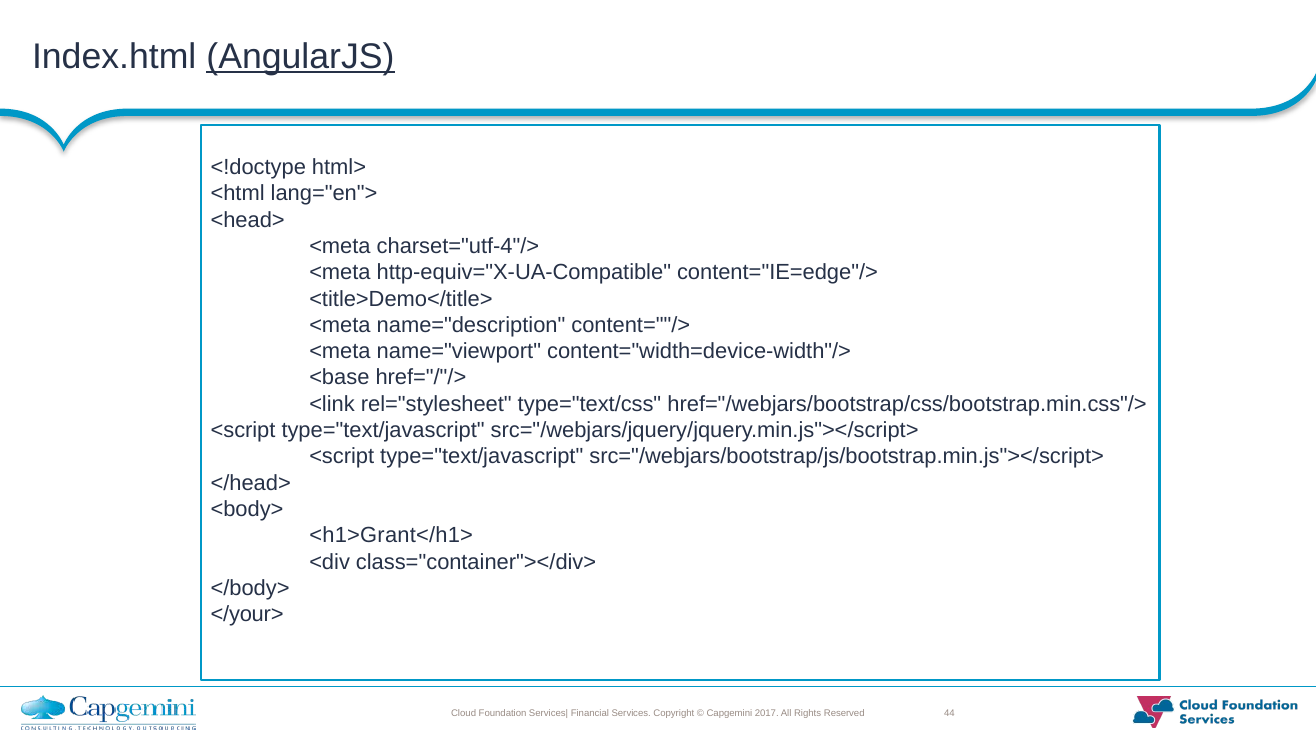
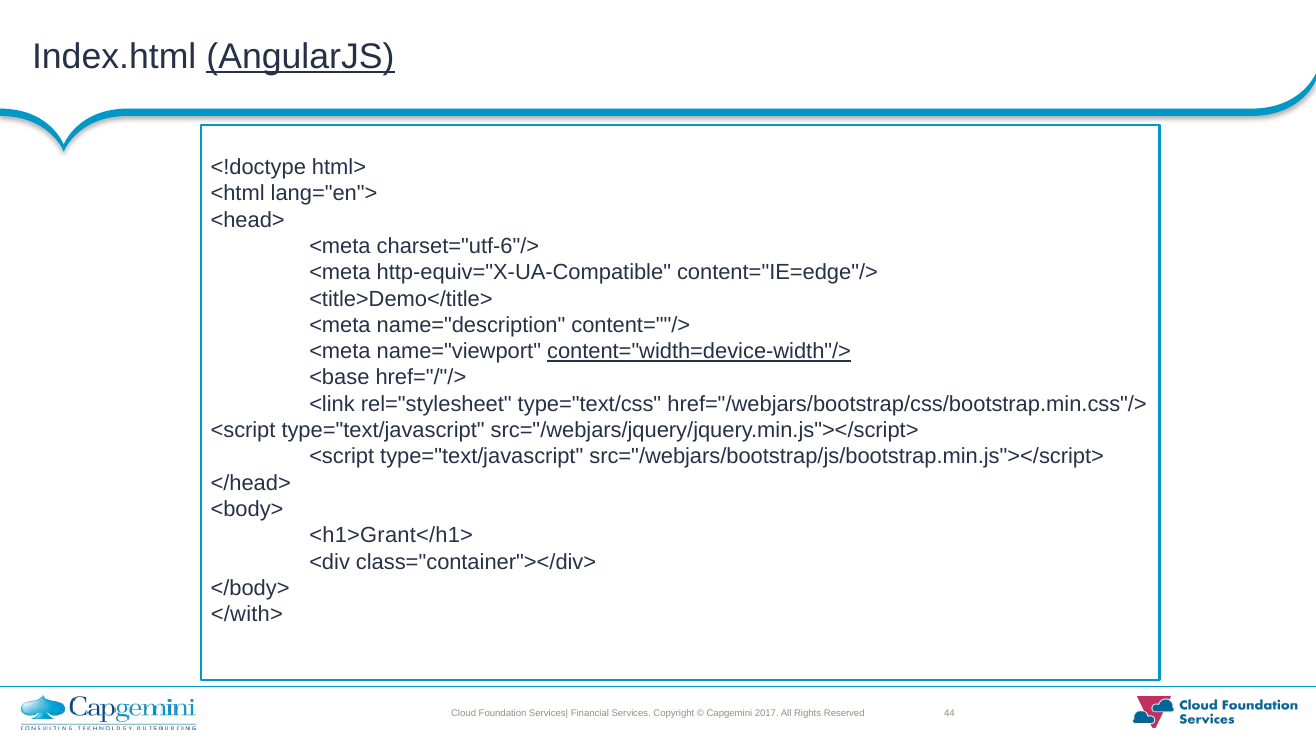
charset="utf-4"/>: charset="utf-4"/> -> charset="utf-6"/>
content="width=device-width"/> underline: none -> present
</your>: </your> -> </with>
